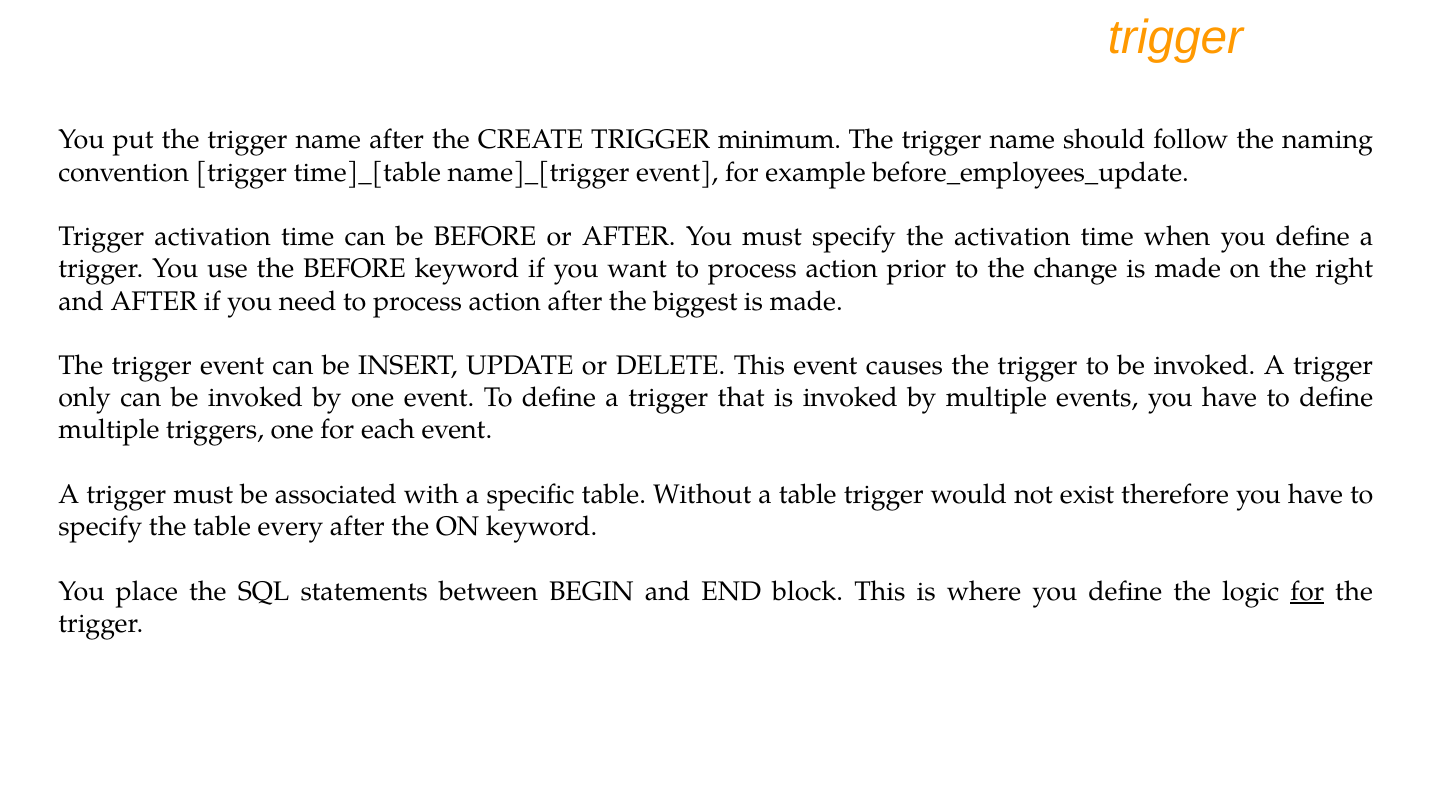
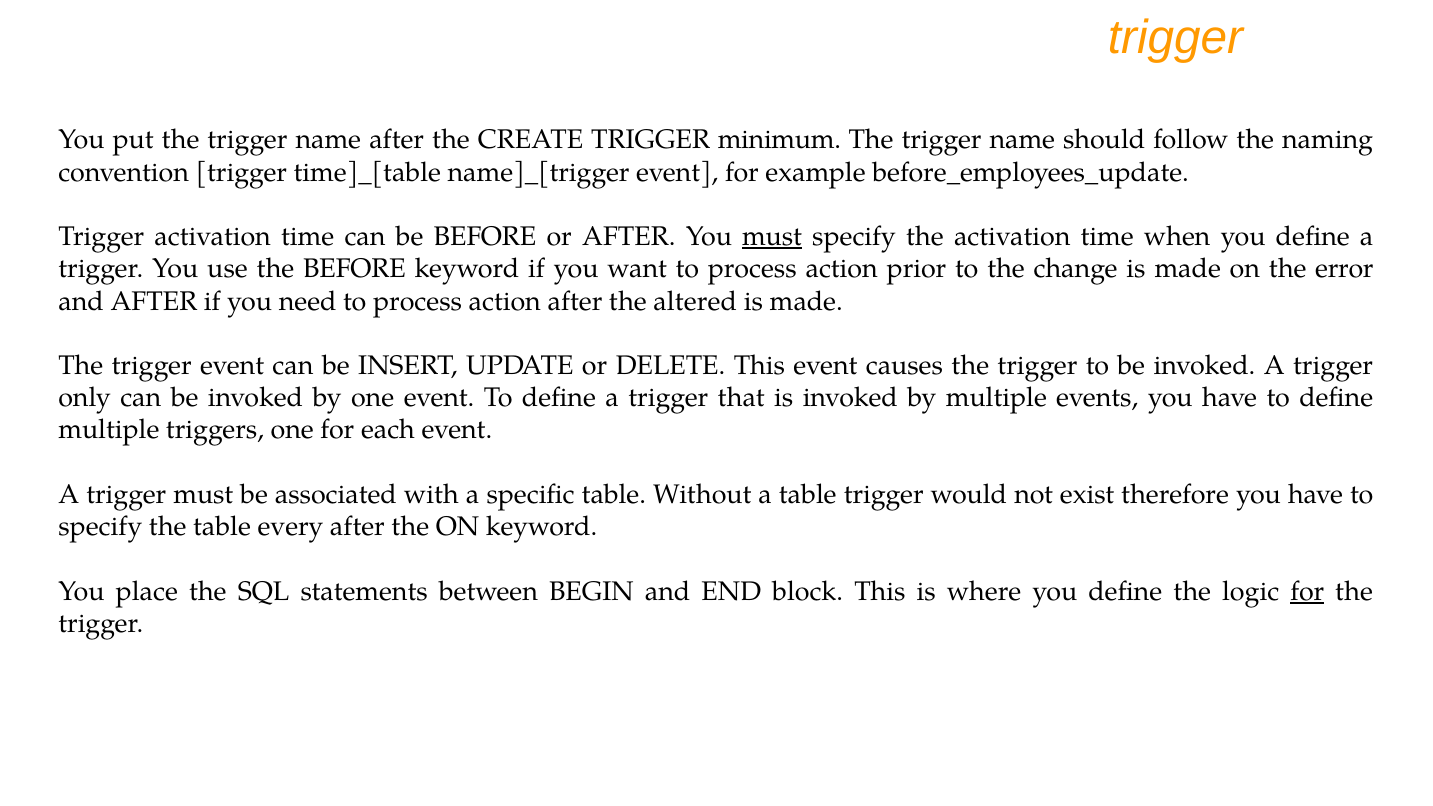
must at (772, 237) underline: none -> present
right: right -> error
biggest: biggest -> altered
